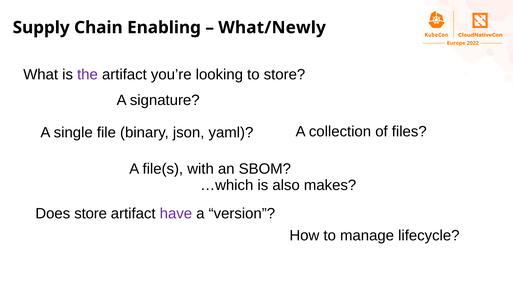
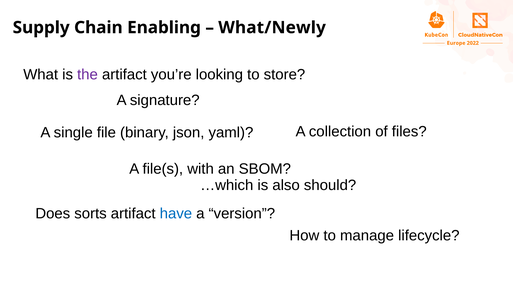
makes: makes -> should
Does store: store -> sorts
have colour: purple -> blue
